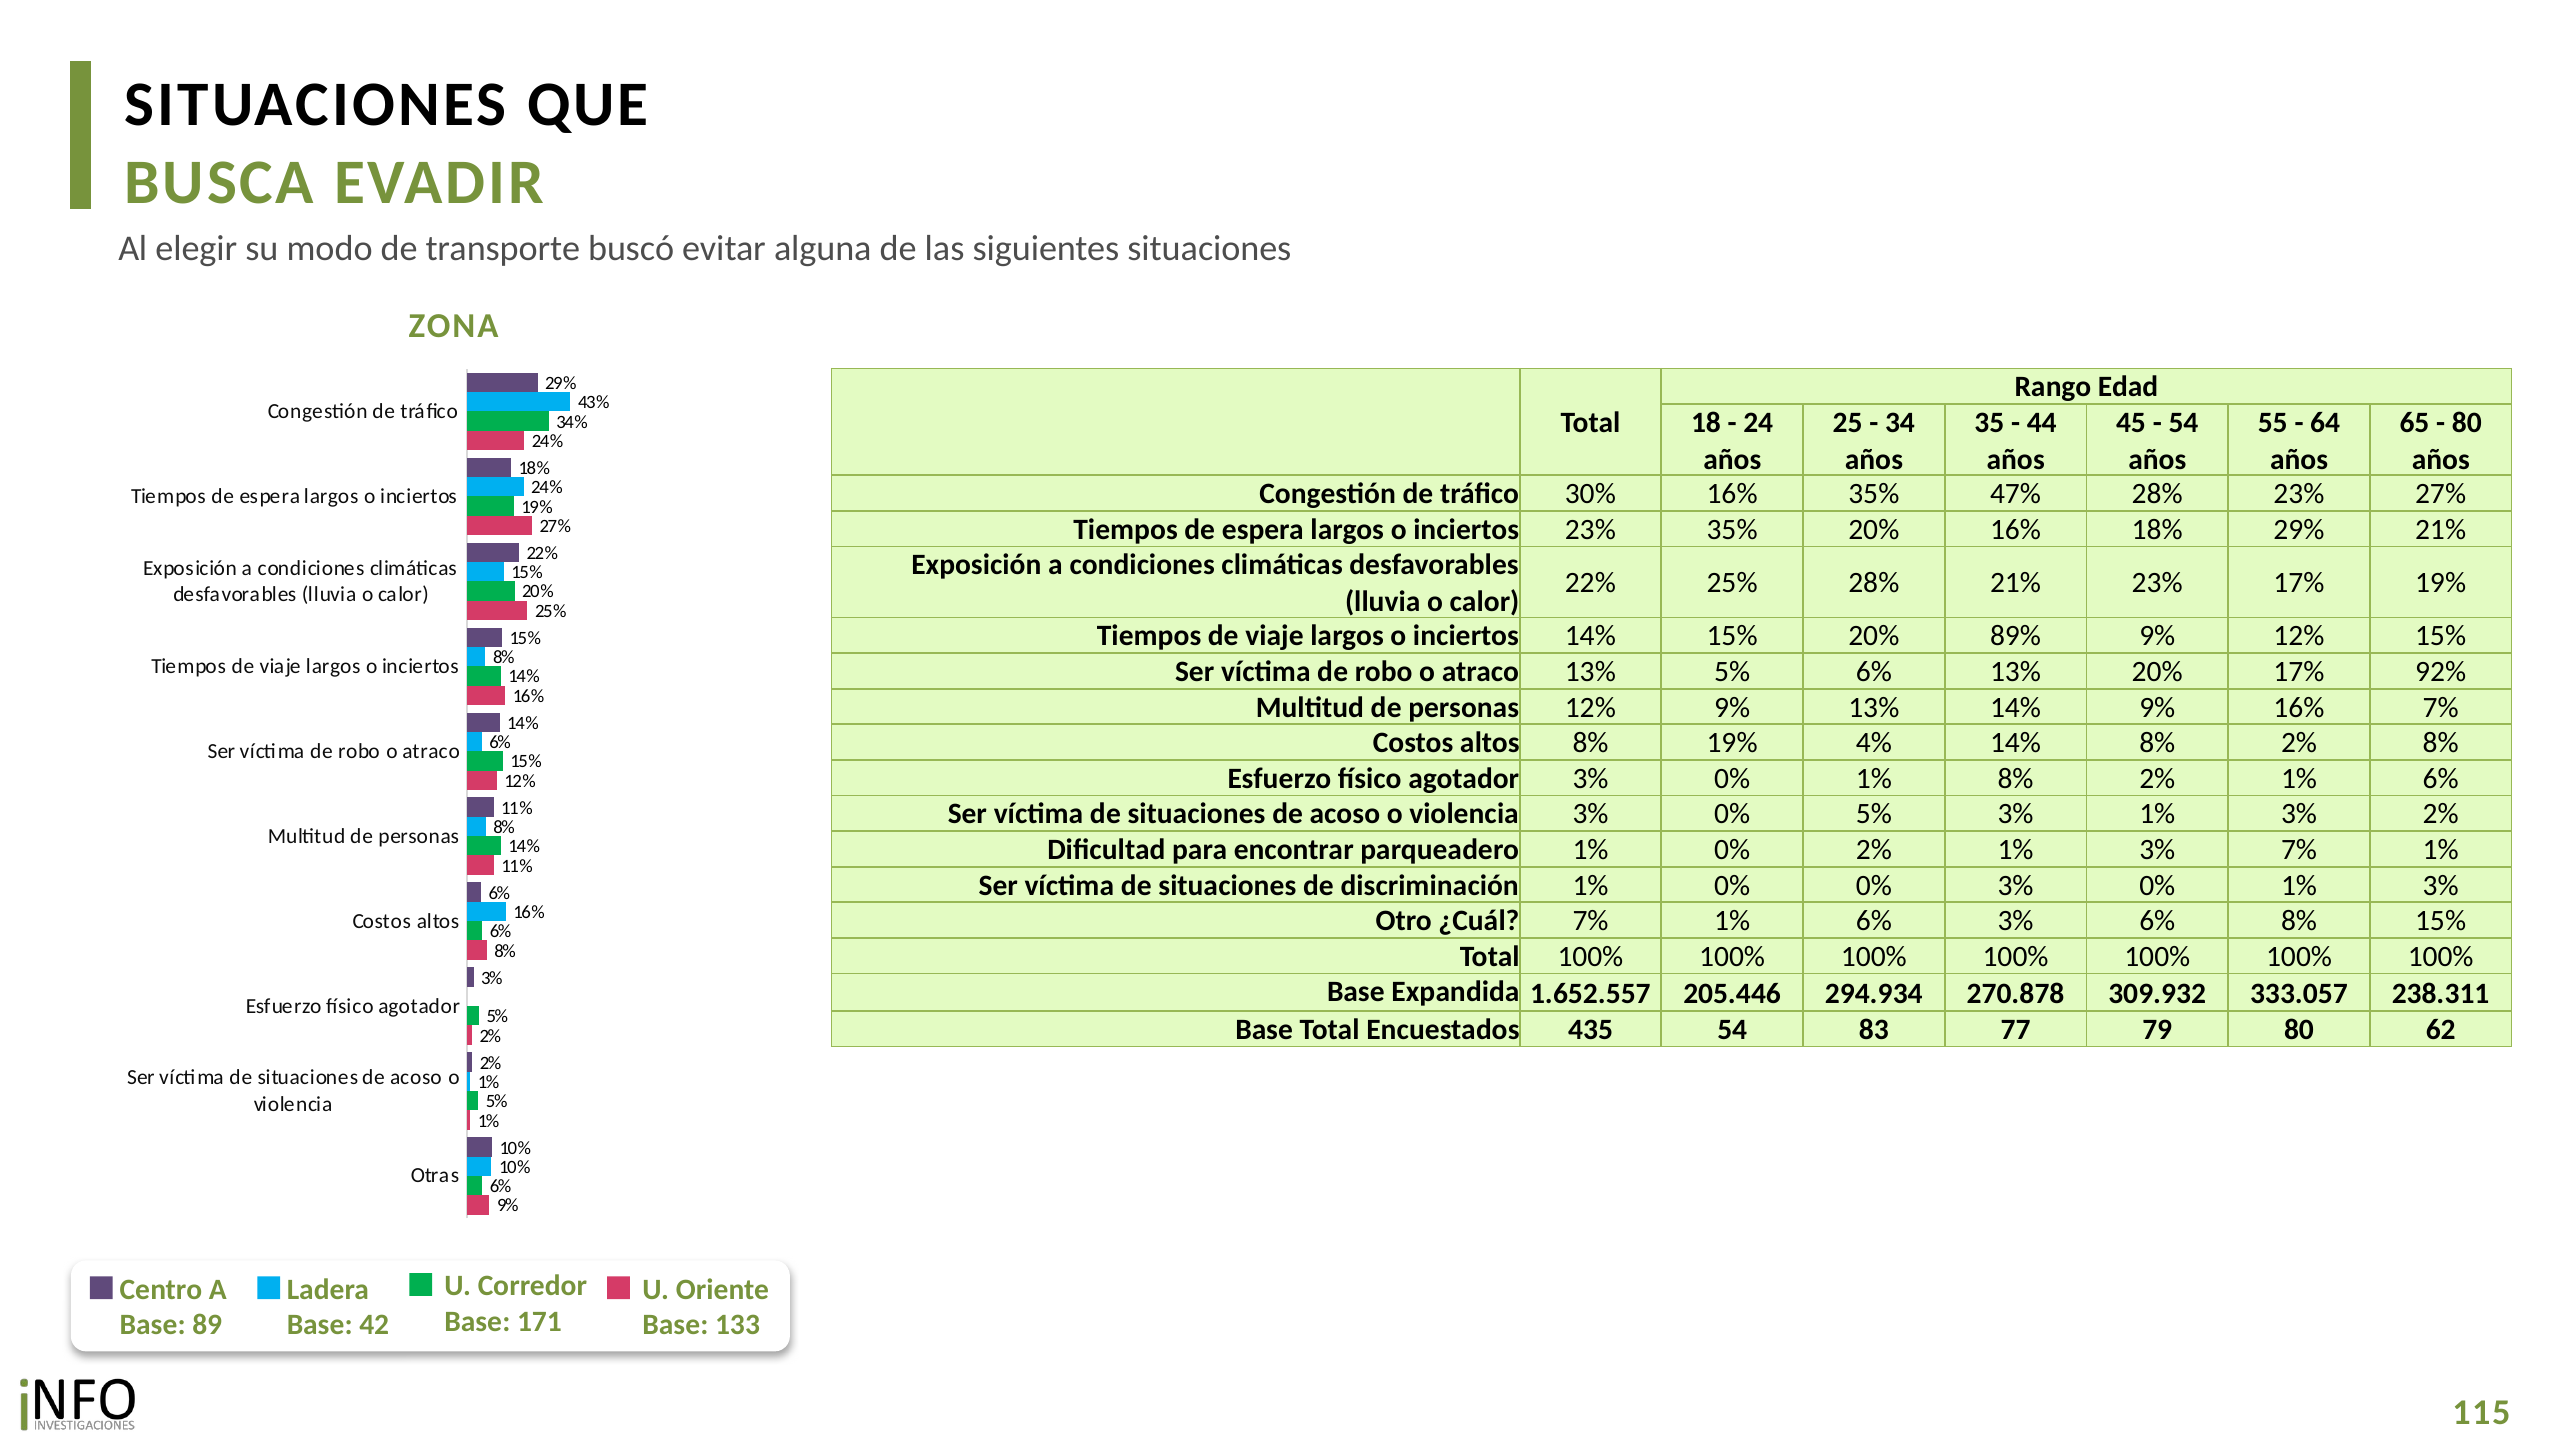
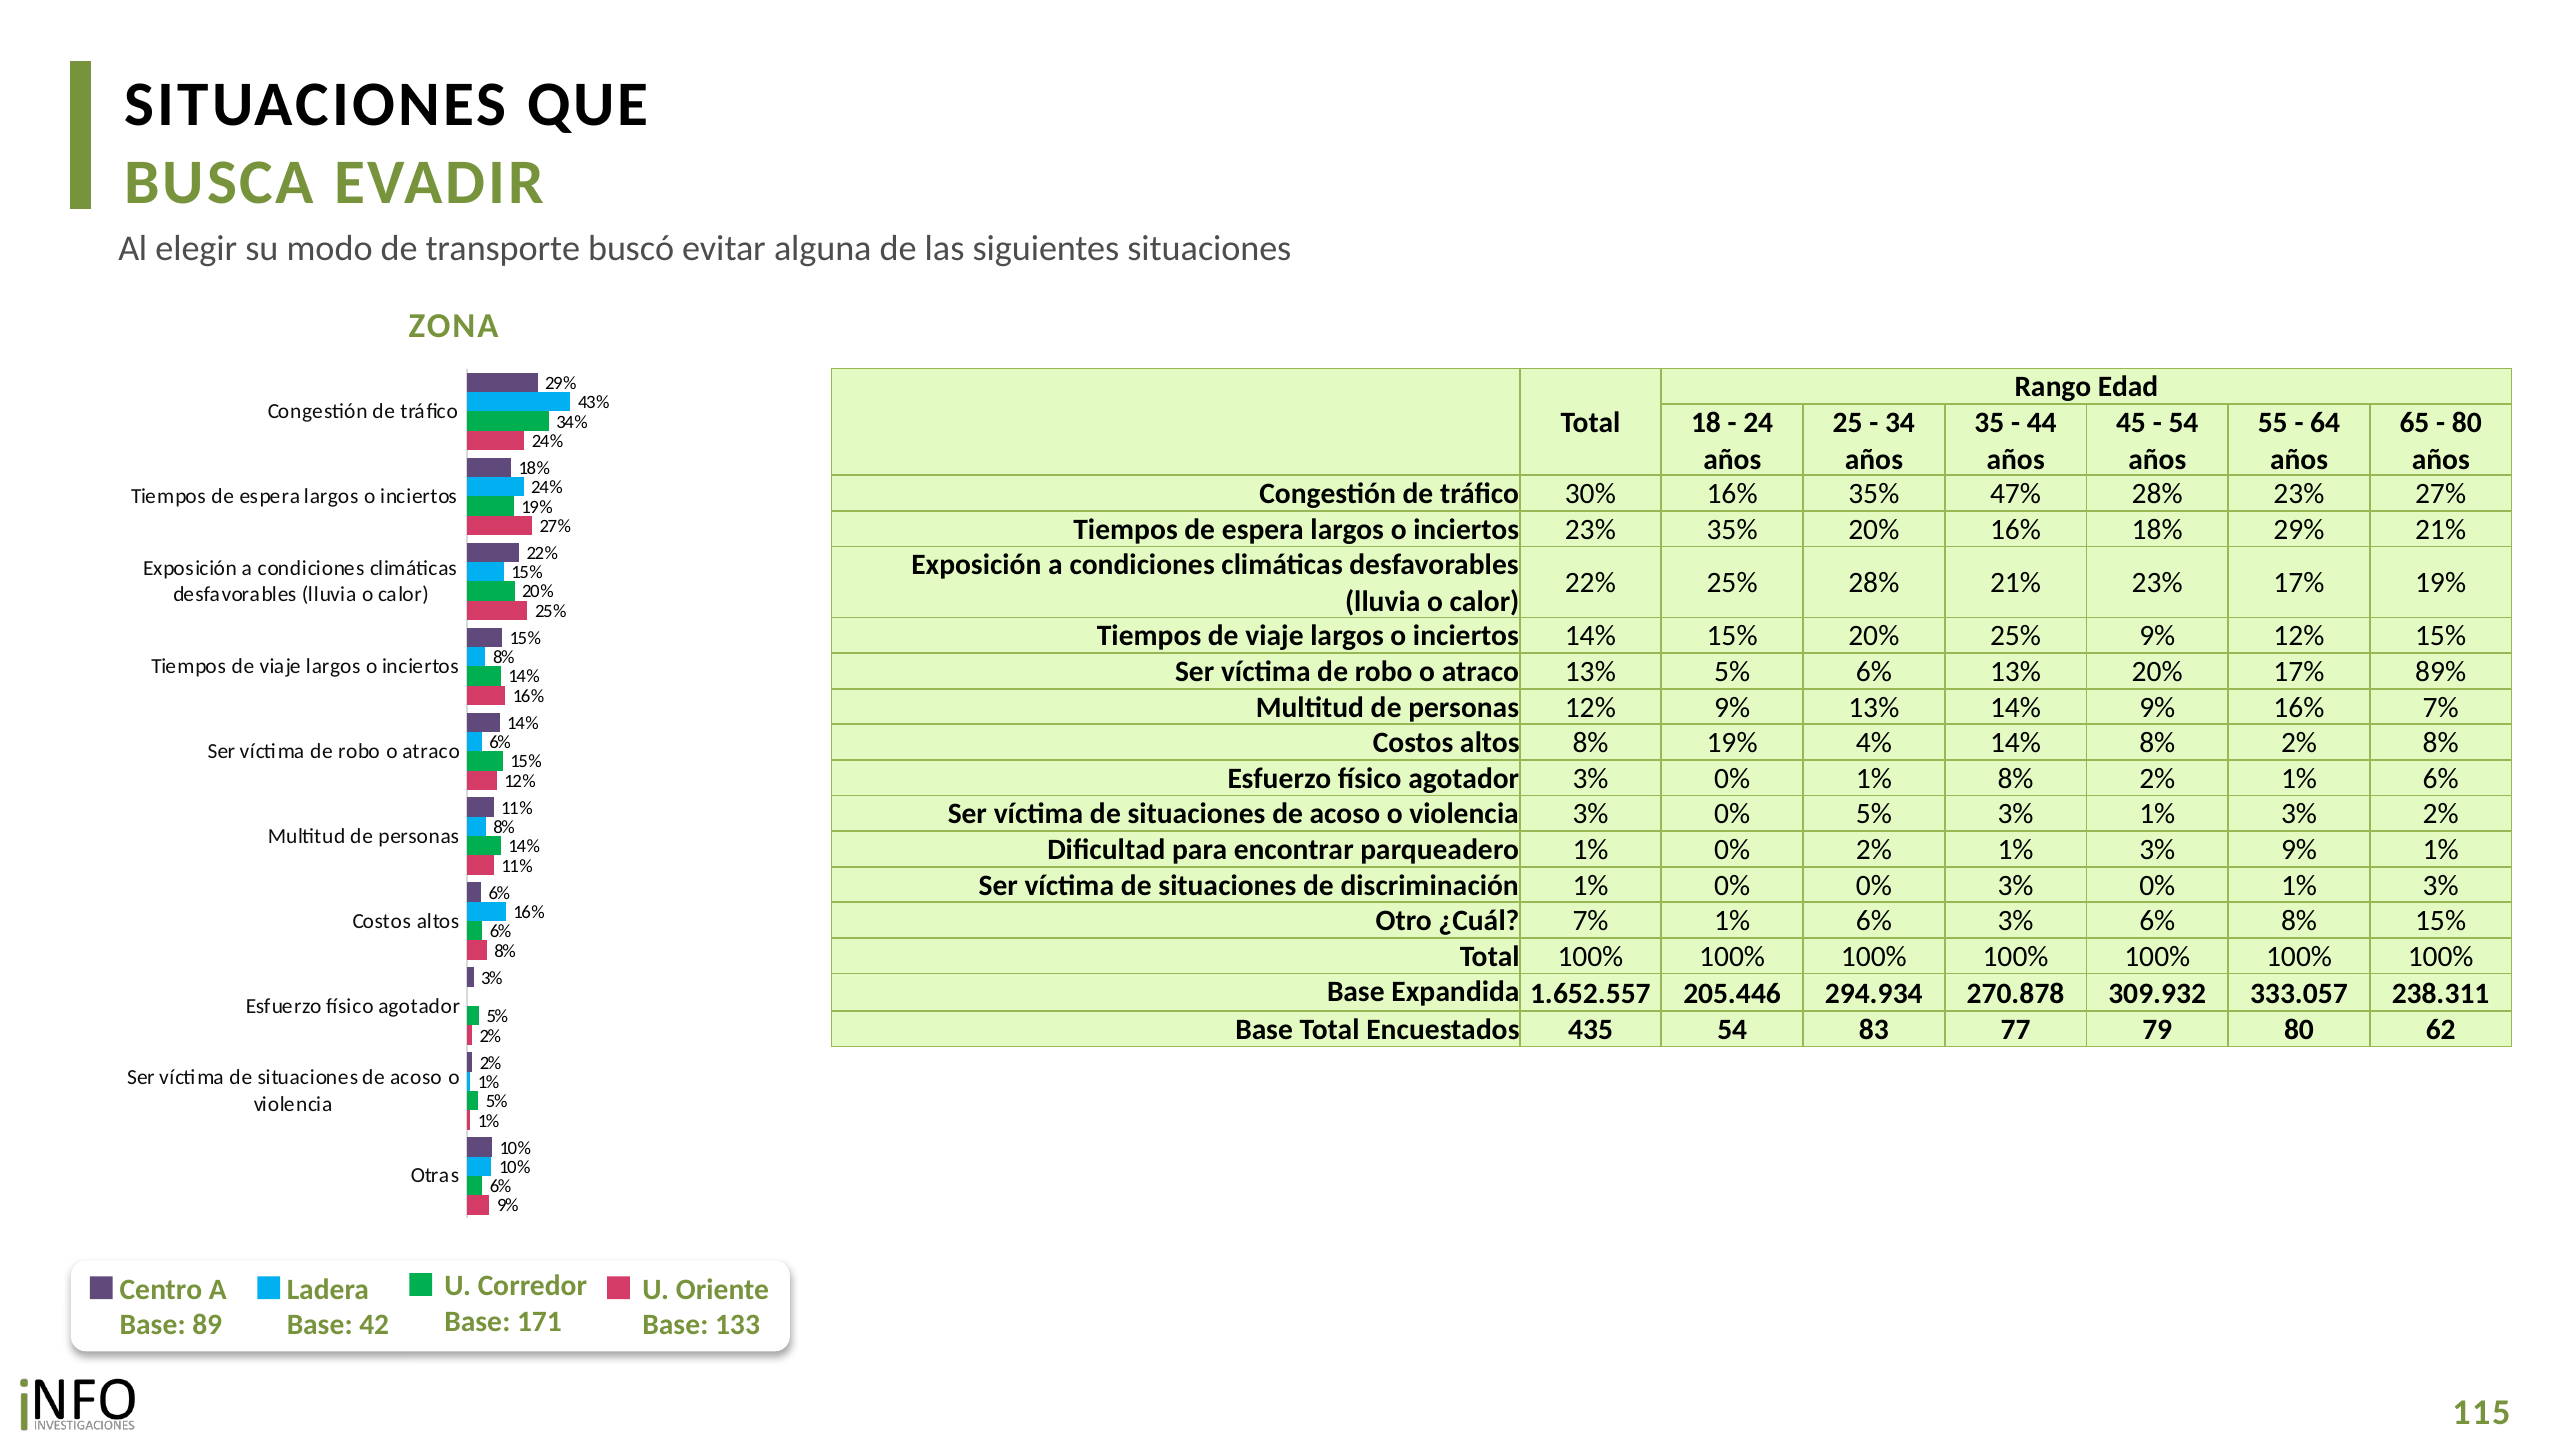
20% 89%: 89% -> 25%
92%: 92% -> 89%
3% 7%: 7% -> 9%
